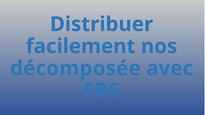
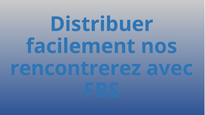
décomposée: décomposée -> rencontrerez
